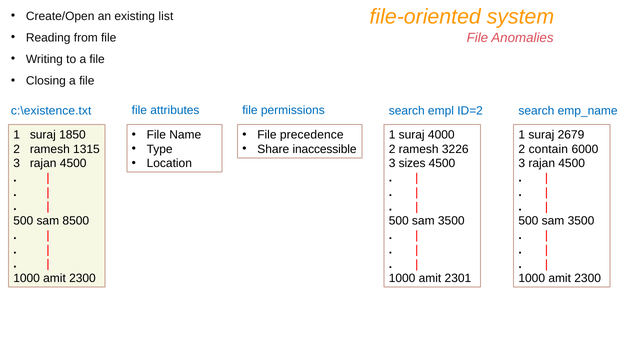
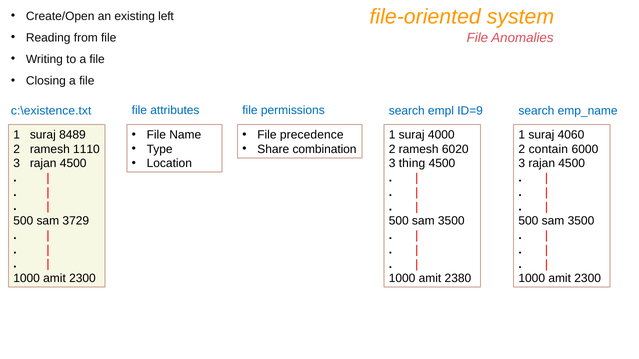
list: list -> left
ID=2: ID=2 -> ID=9
1850: 1850 -> 8489
2679: 2679 -> 4060
inaccessible: inaccessible -> combination
1315: 1315 -> 1110
3226: 3226 -> 6020
sizes: sizes -> thing
8500: 8500 -> 3729
2301: 2301 -> 2380
